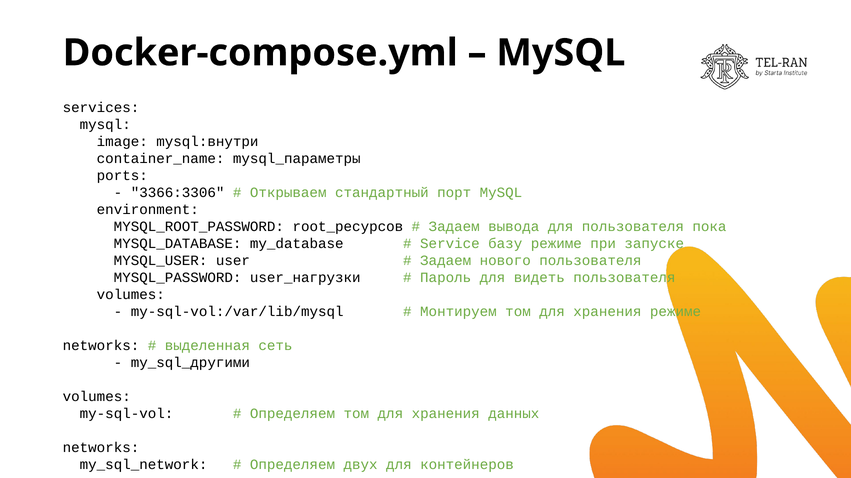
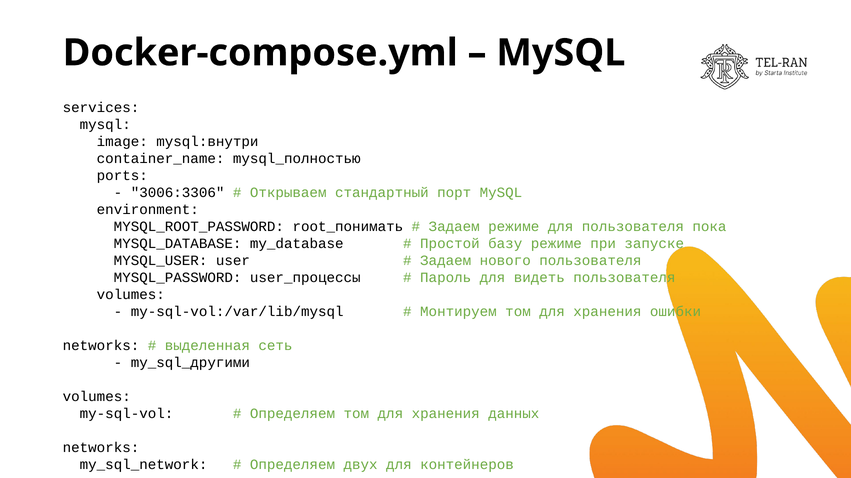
mysql_параметры: mysql_параметры -> mysql_полностью
3366:3306: 3366:3306 -> 3006:3306
root_ресурсов: root_ресурсов -> root_понимать
Задаем вывода: вывода -> режиме
Service: Service -> Простой
user_нагрузки: user_нагрузки -> user_процессы
хранения режиме: режиме -> ошибки
